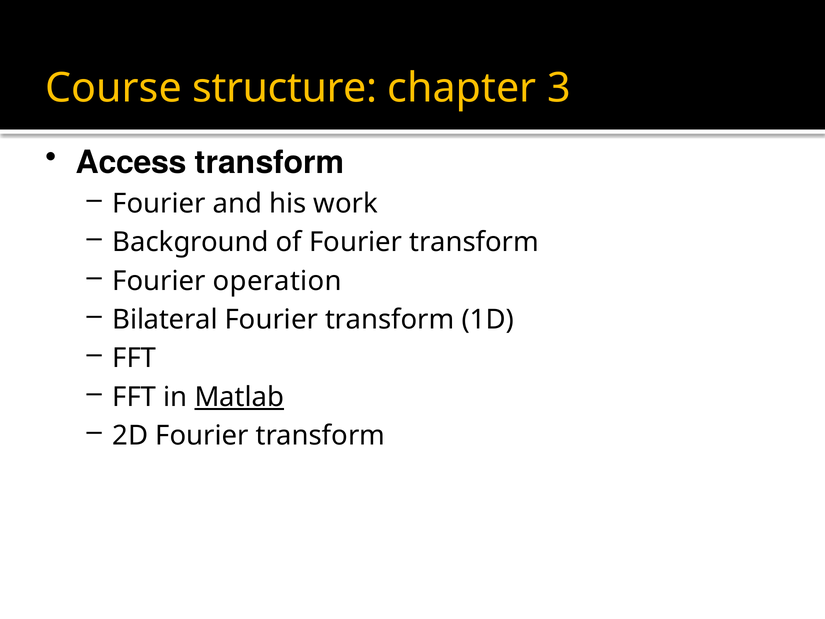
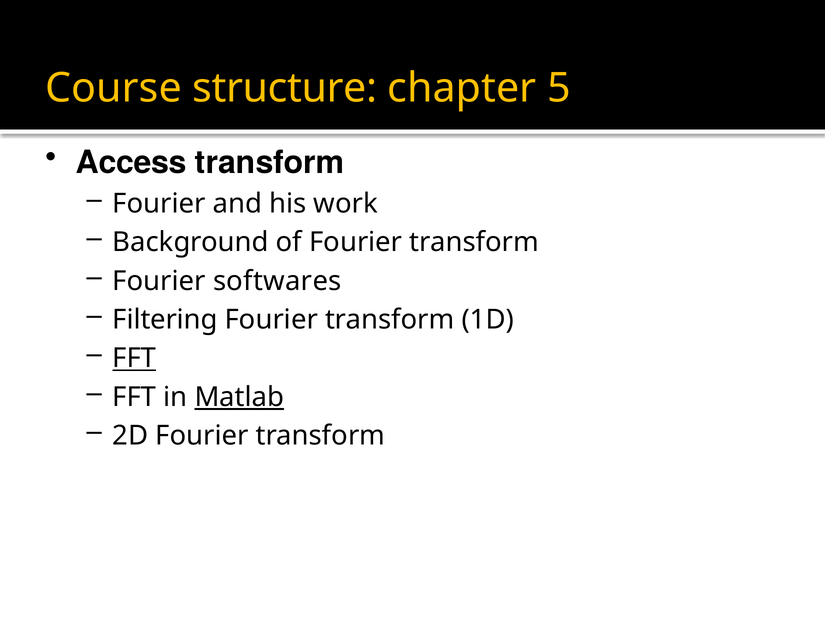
3: 3 -> 5
operation: operation -> softwares
Bilateral: Bilateral -> Filtering
FFT at (134, 358) underline: none -> present
